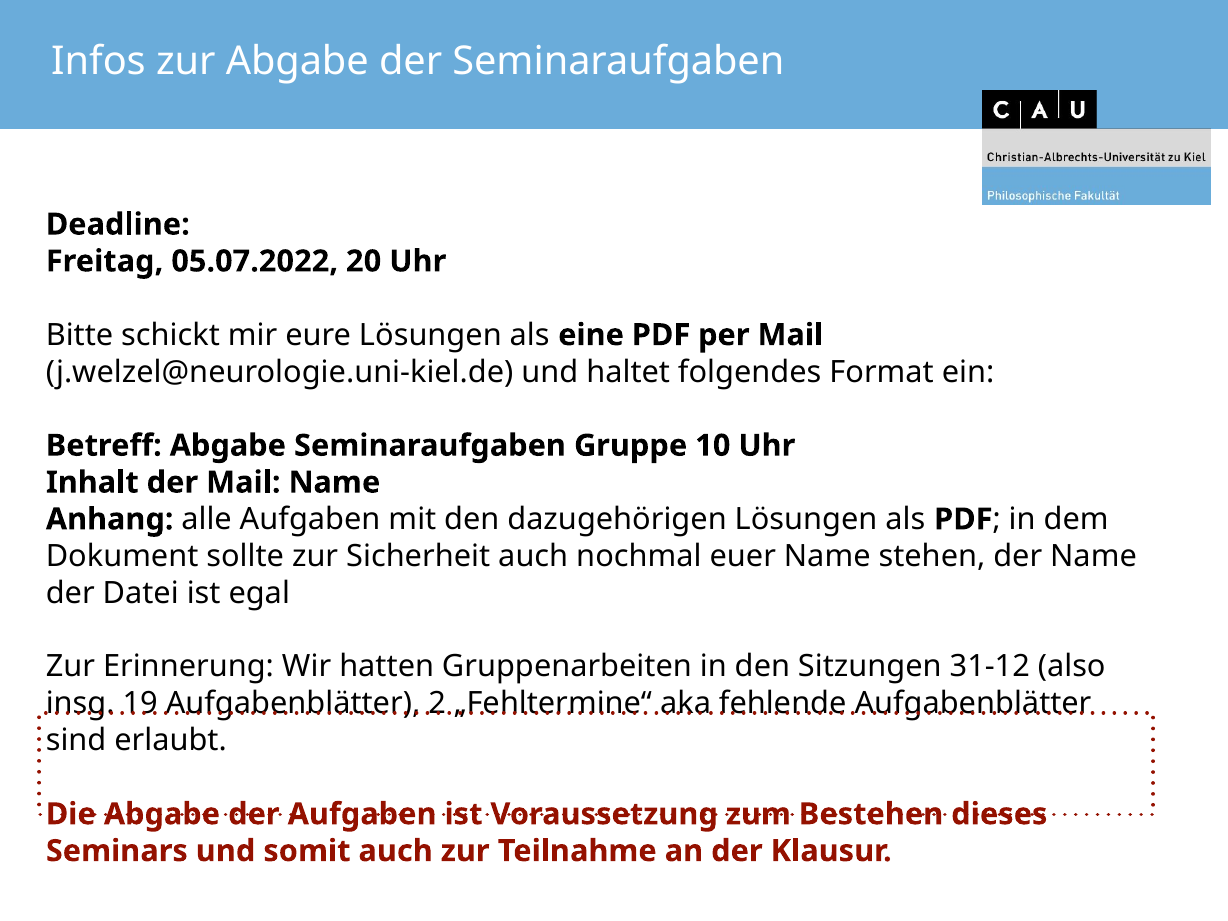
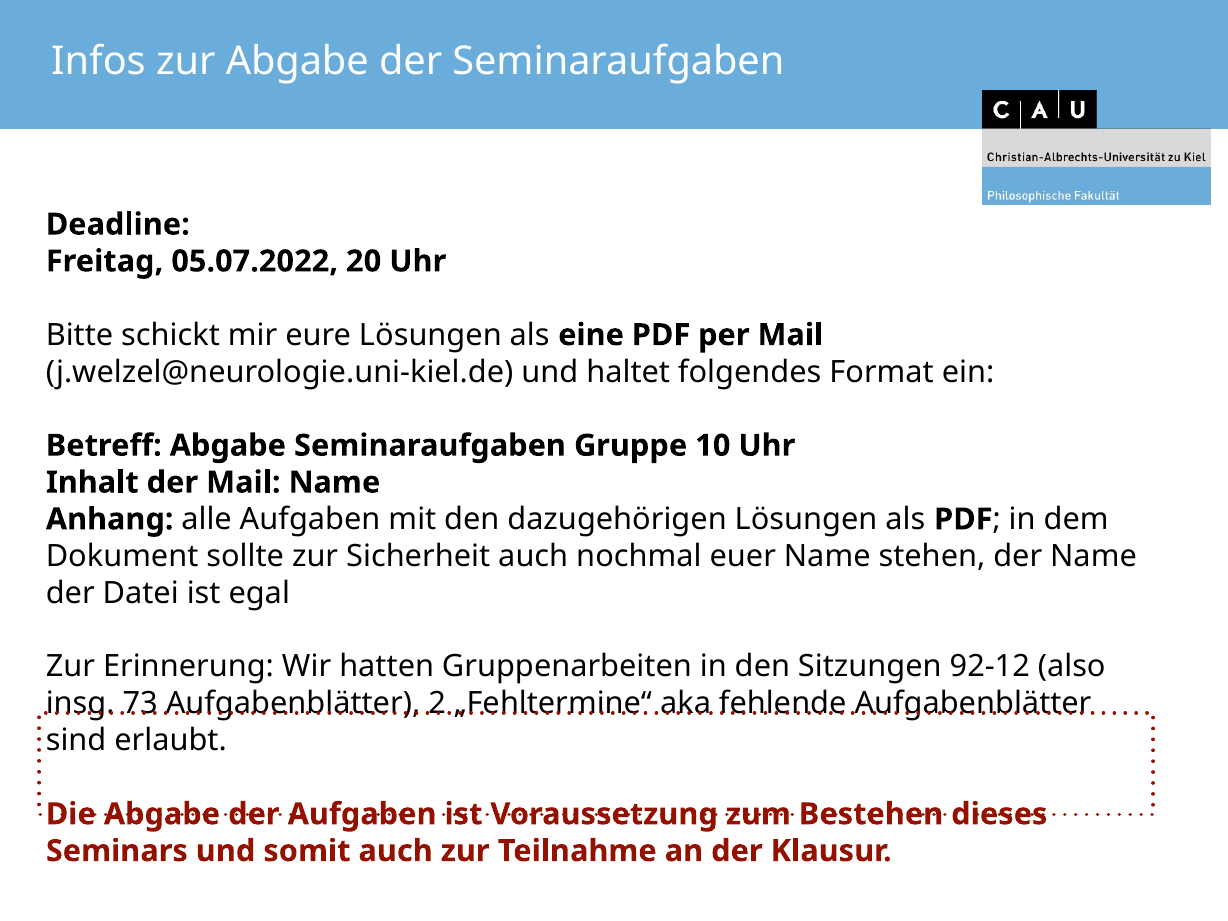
31-12: 31-12 -> 92-12
19: 19 -> 73
